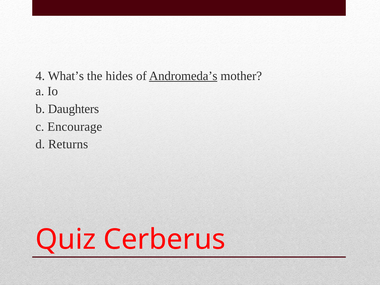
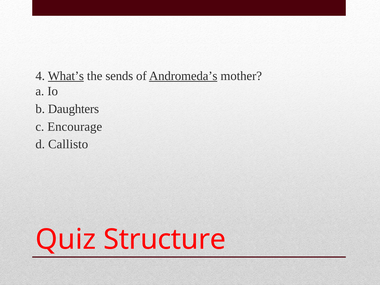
What’s underline: none -> present
hides: hides -> sends
Returns: Returns -> Callisto
Cerberus: Cerberus -> Structure
